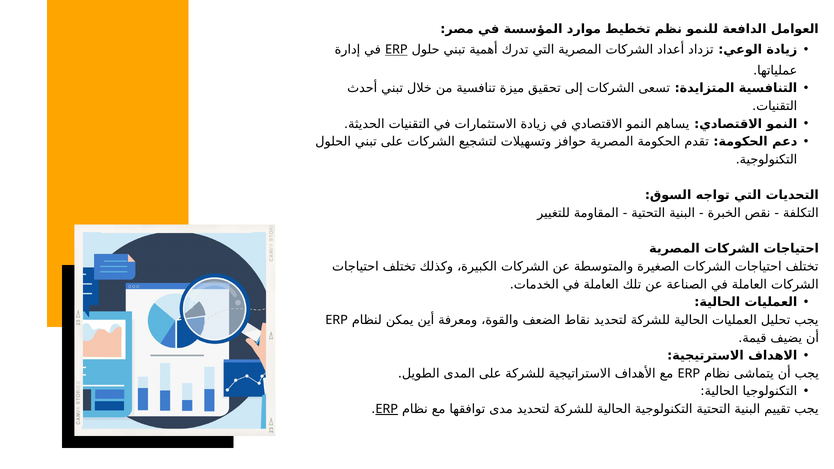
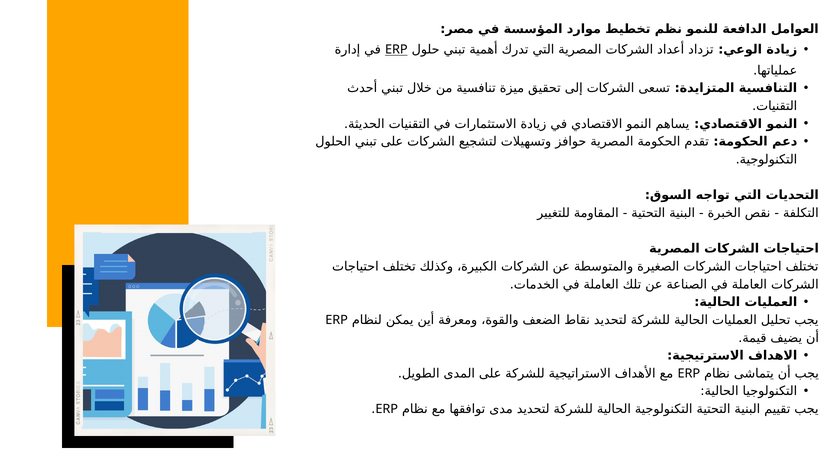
ERP at (387, 409) underline: present -> none
